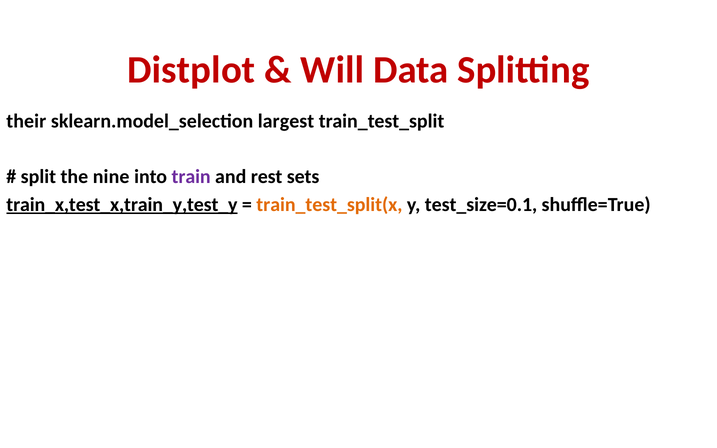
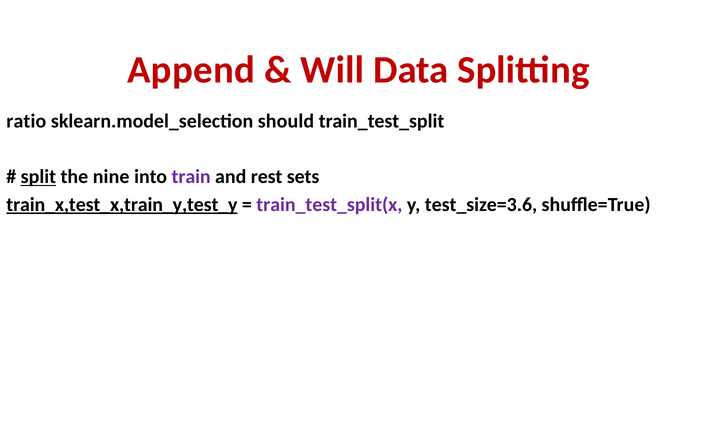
Distplot: Distplot -> Append
their: their -> ratio
largest: largest -> should
split underline: none -> present
train_test_split(x colour: orange -> purple
test_size=0.1: test_size=0.1 -> test_size=3.6
